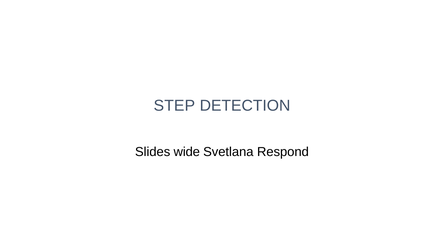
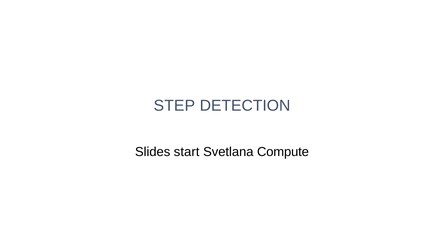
wide: wide -> start
Respond: Respond -> Compute
